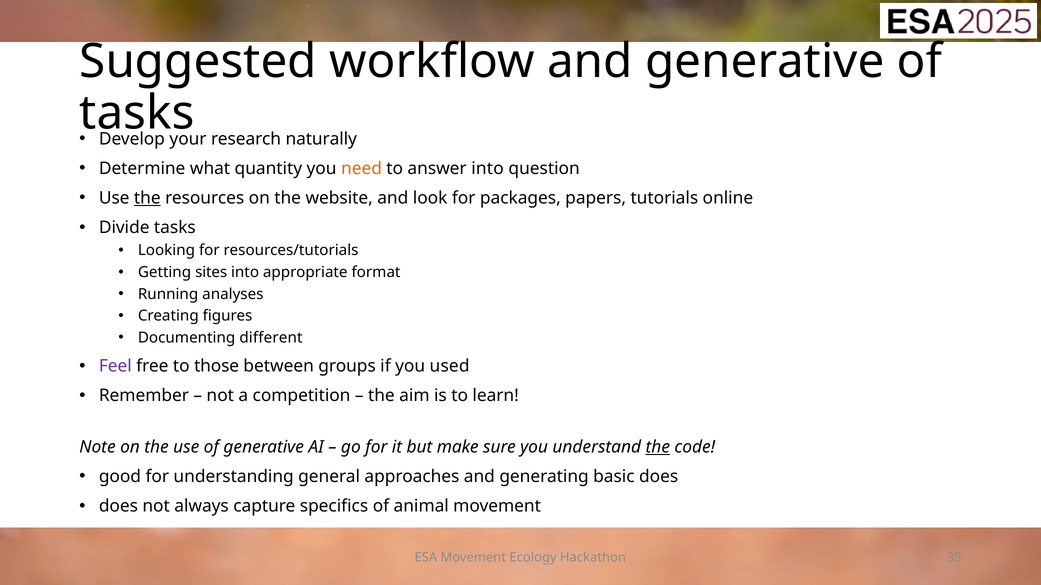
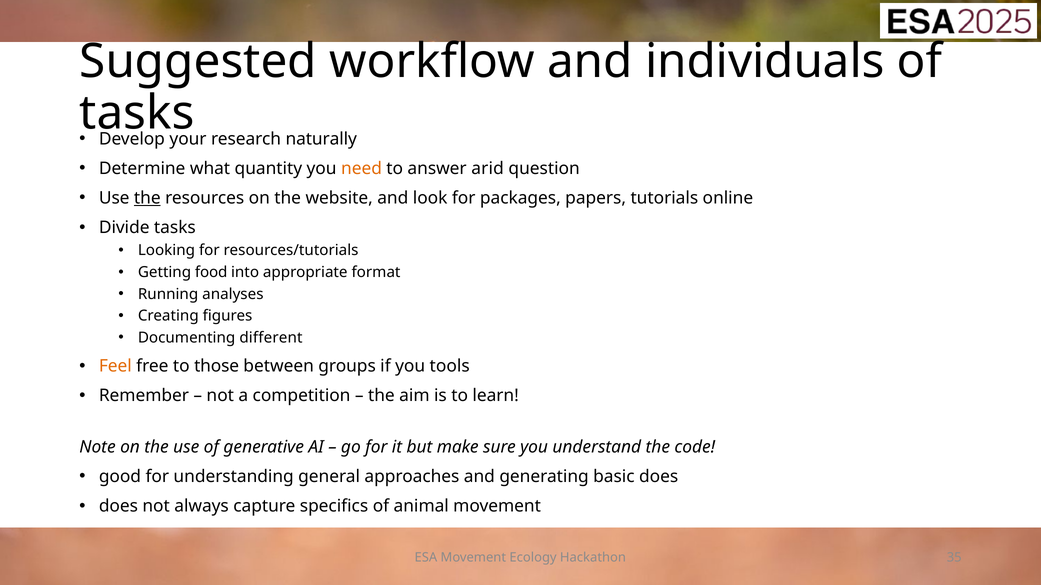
and generative: generative -> individuals
answer into: into -> arid
sites: sites -> food
Feel colour: purple -> orange
used: used -> tools
the at (658, 447) underline: present -> none
